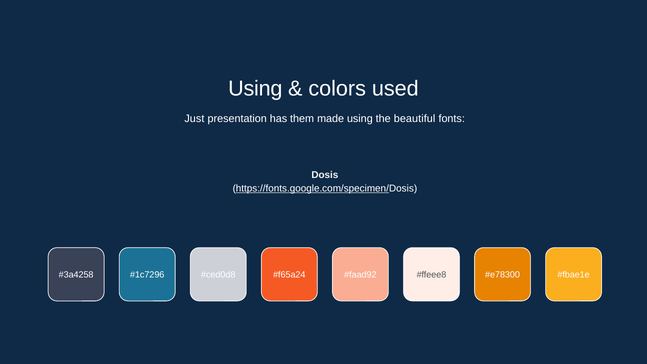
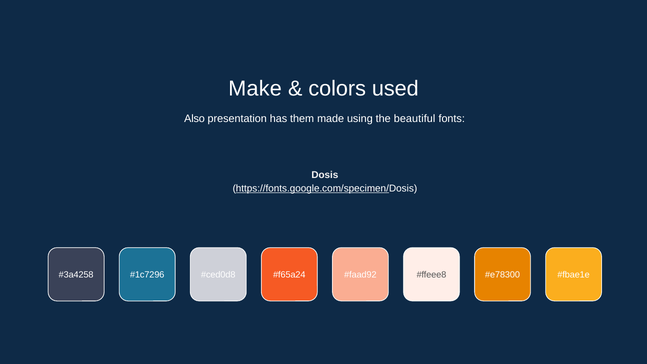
Using at (255, 88): Using -> Make
Just: Just -> Also
